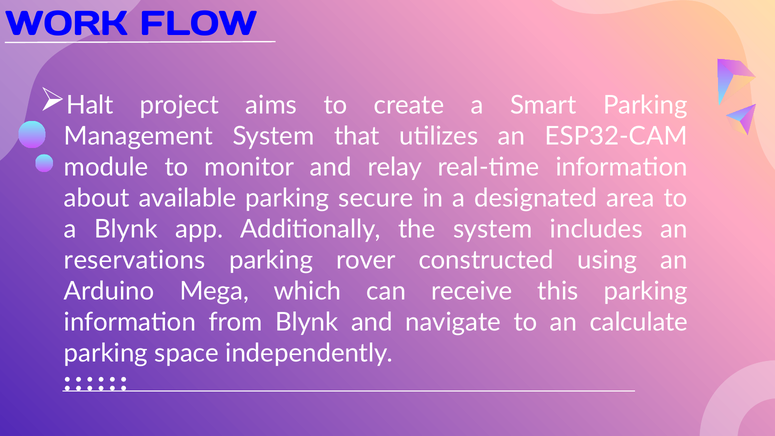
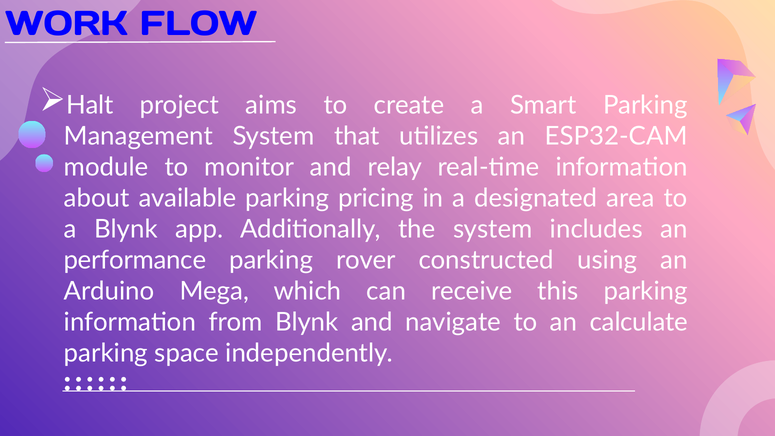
secure: secure -> pricing
reservations: reservations -> performance
